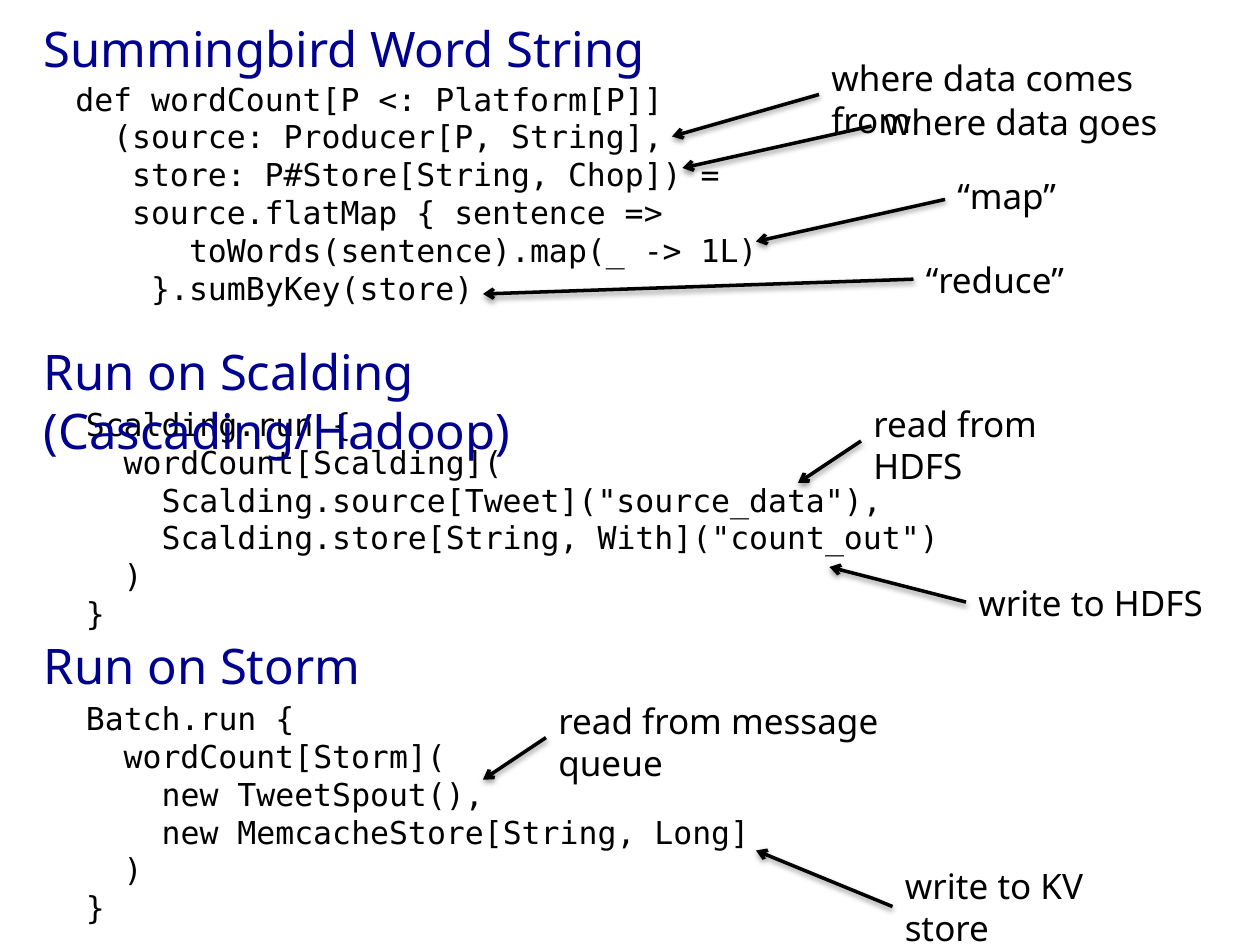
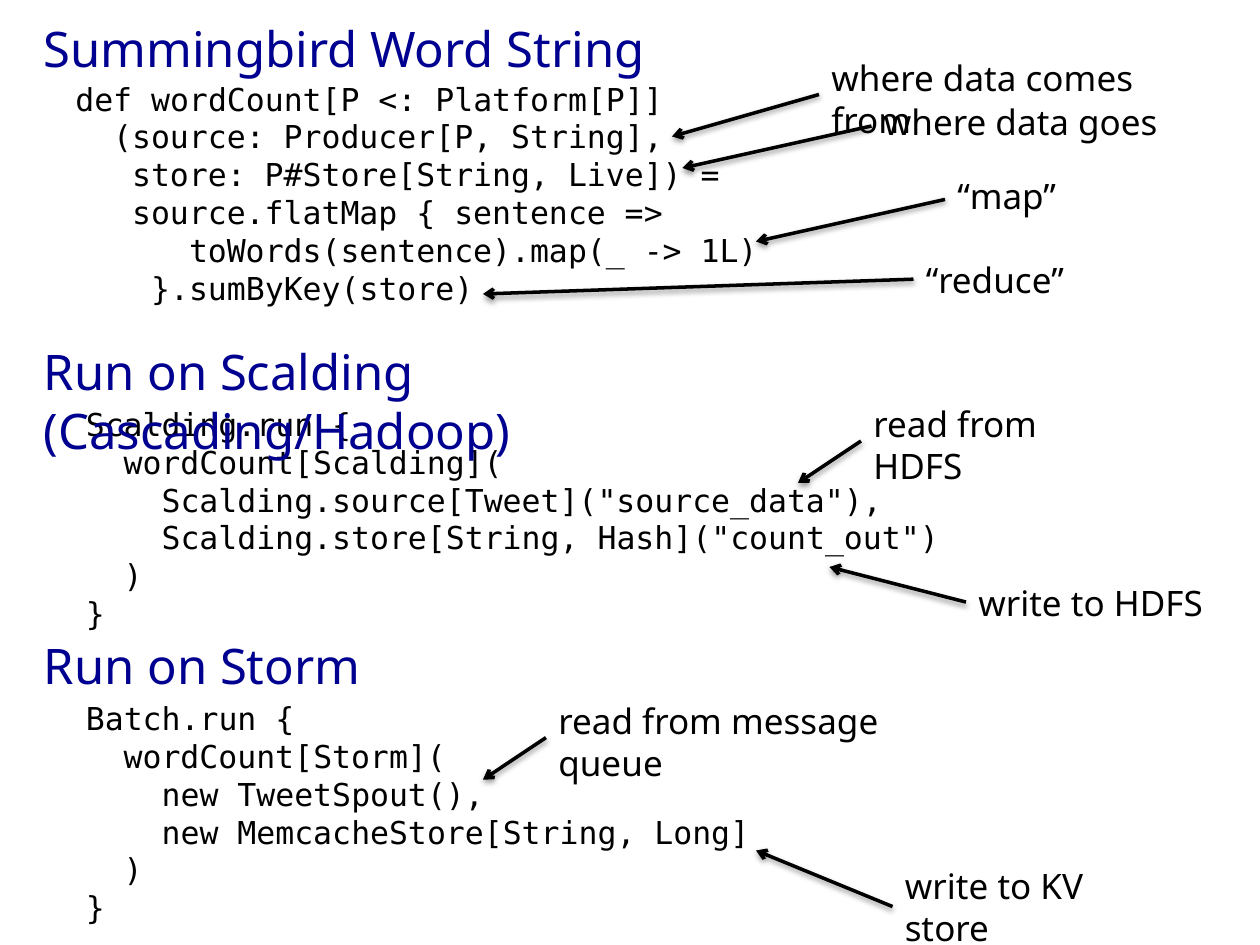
Chop: Chop -> Live
With]("count_out: With]("count_out -> Hash]("count_out
